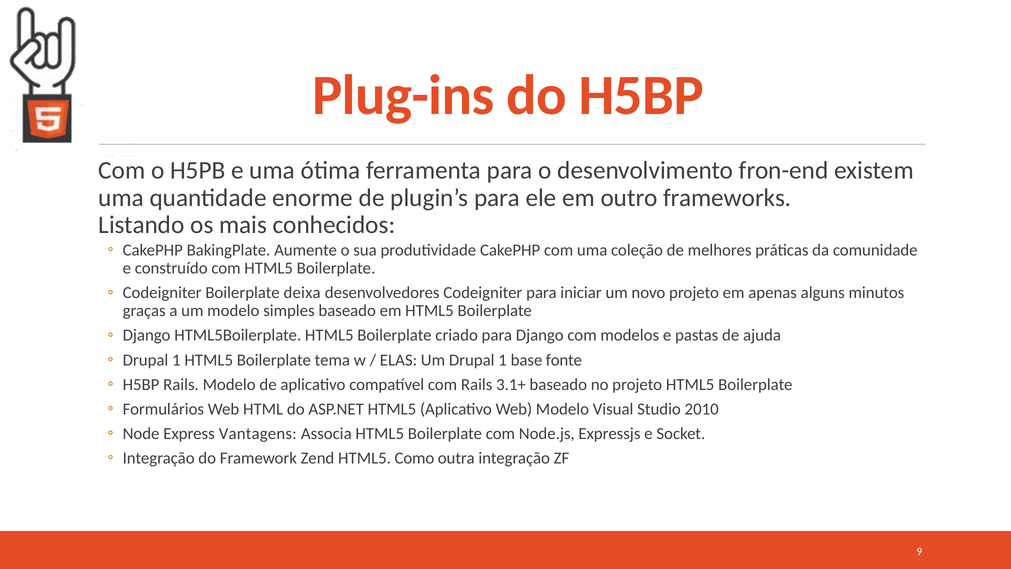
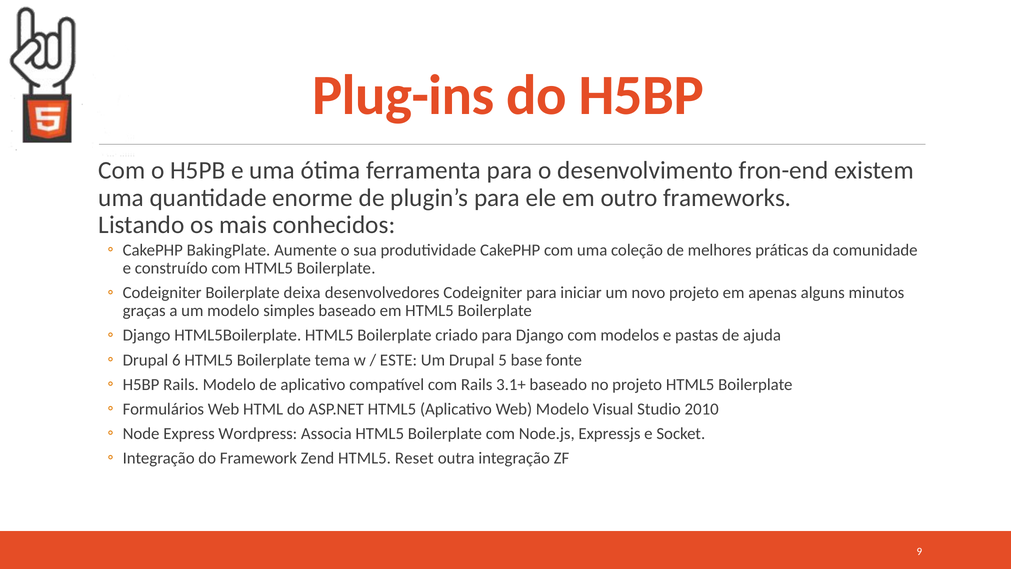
1 at (176, 360): 1 -> 6
ELAS: ELAS -> ESTE
Um Drupal 1: 1 -> 5
Vantagens: Vantagens -> Wordpress
Como: Como -> Reset
